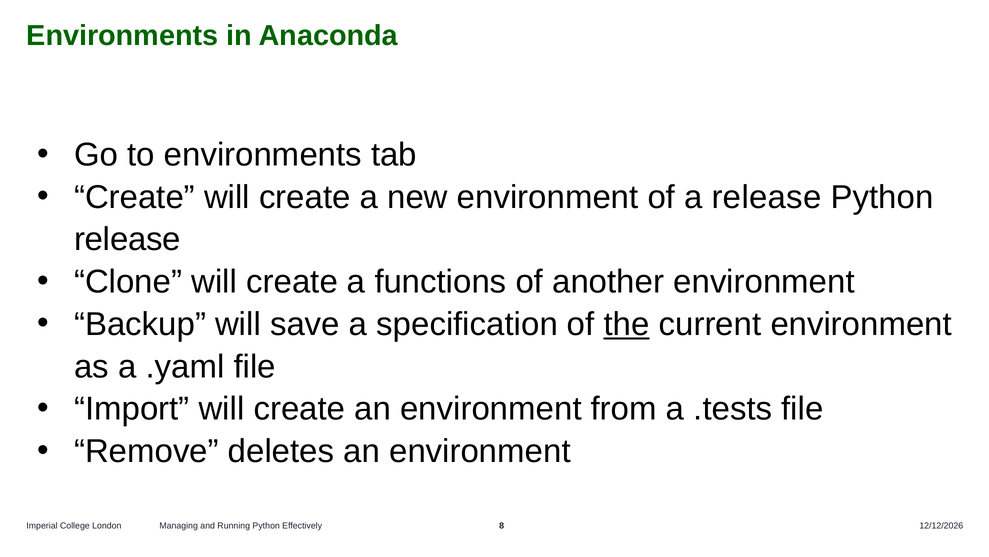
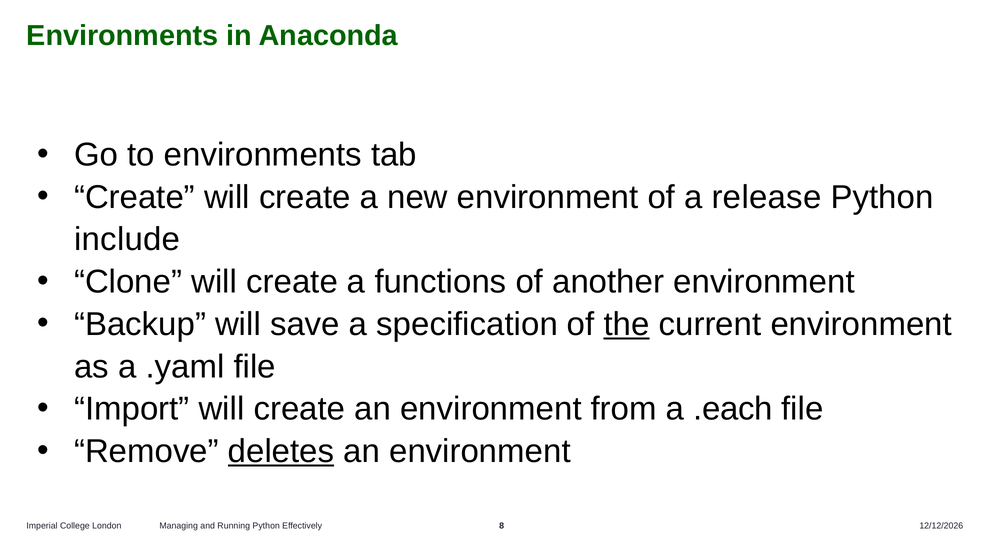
release at (127, 239): release -> include
.tests: .tests -> .each
deletes underline: none -> present
